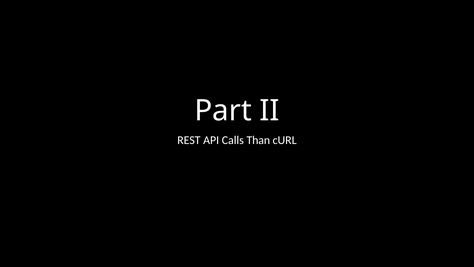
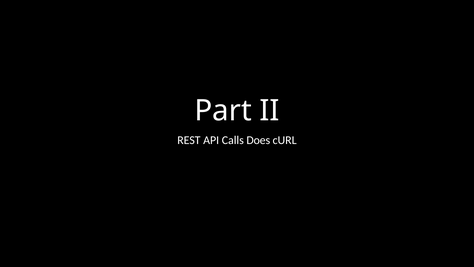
Than: Than -> Does
